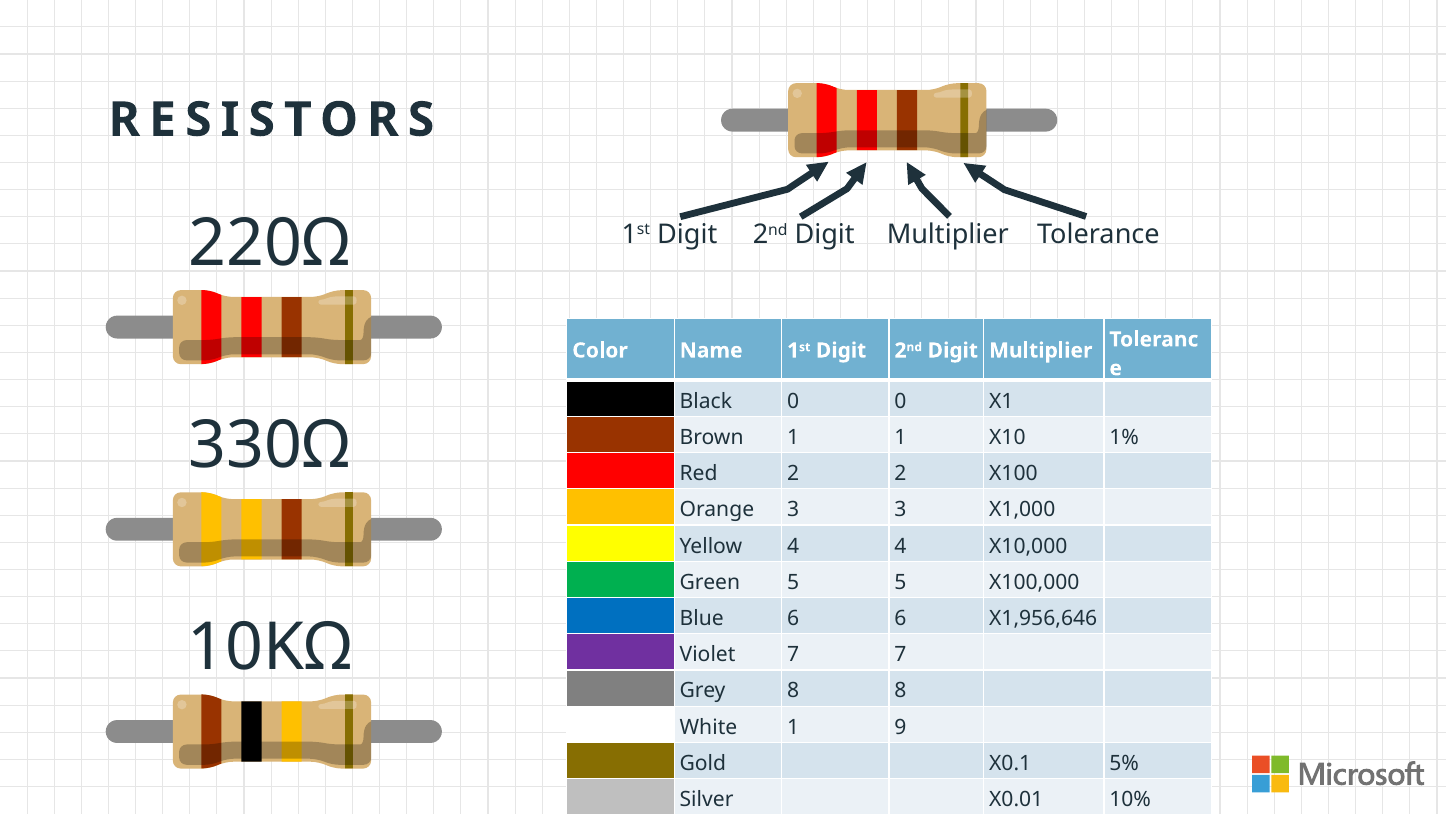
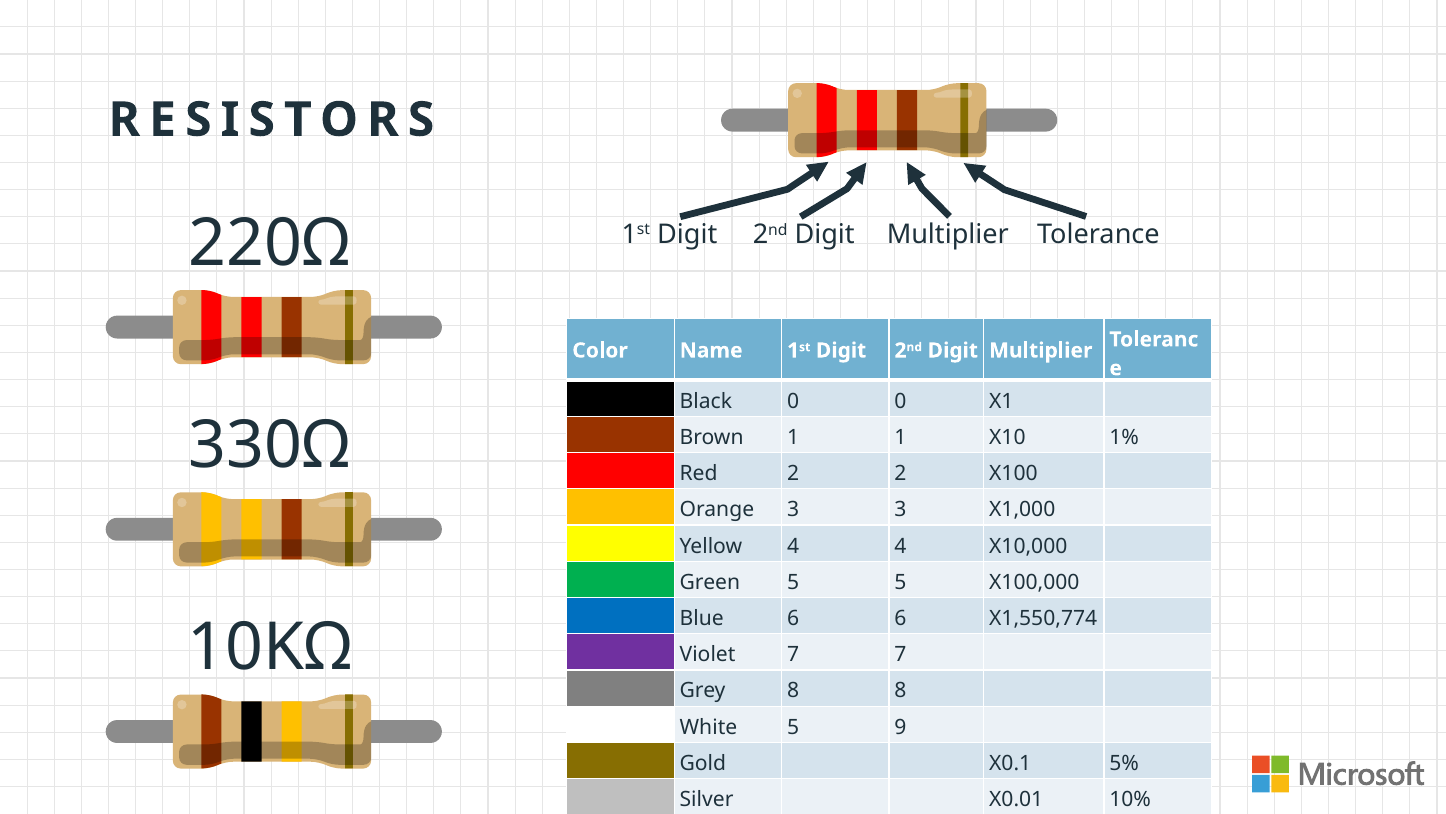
X1,956,646: X1,956,646 -> X1,550,774
White 1: 1 -> 5
